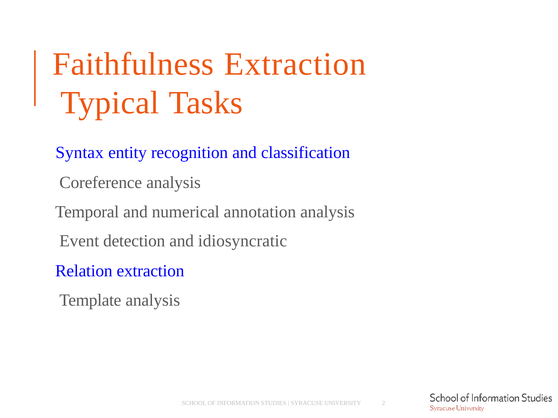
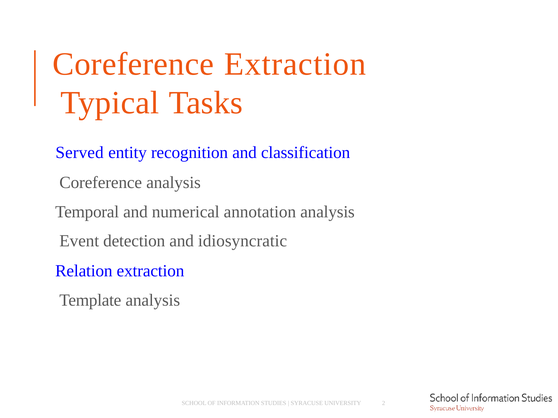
Faithfulness at (133, 64): Faithfulness -> Coreference
Syntax: Syntax -> Served
